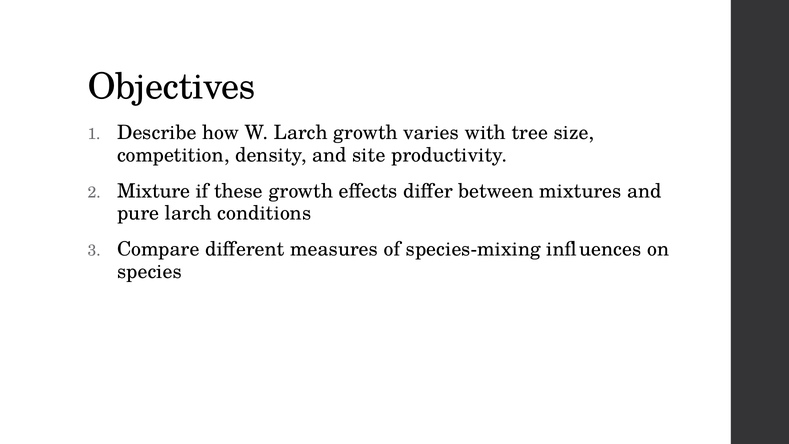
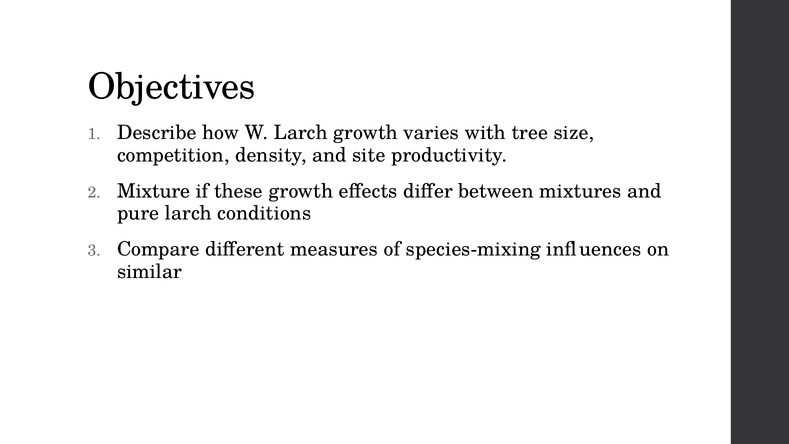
species: species -> similar
